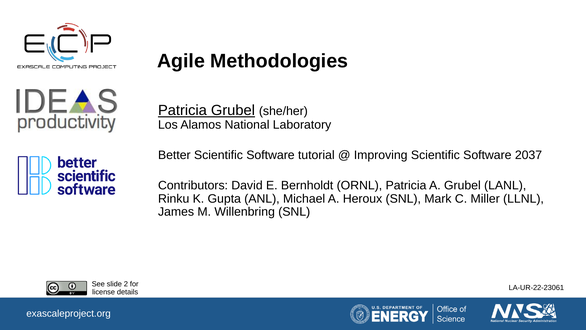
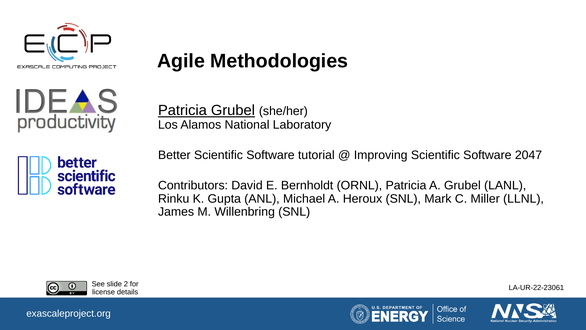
2037: 2037 -> 2047
